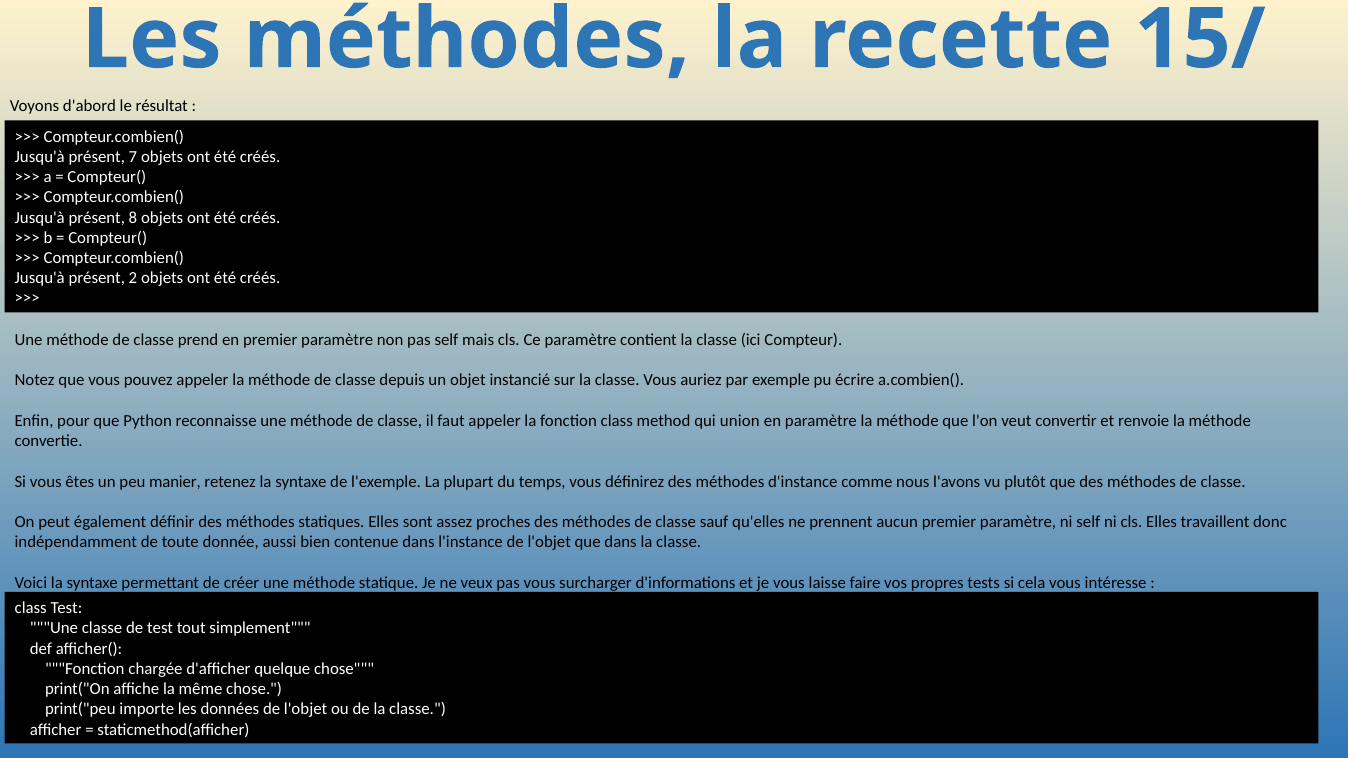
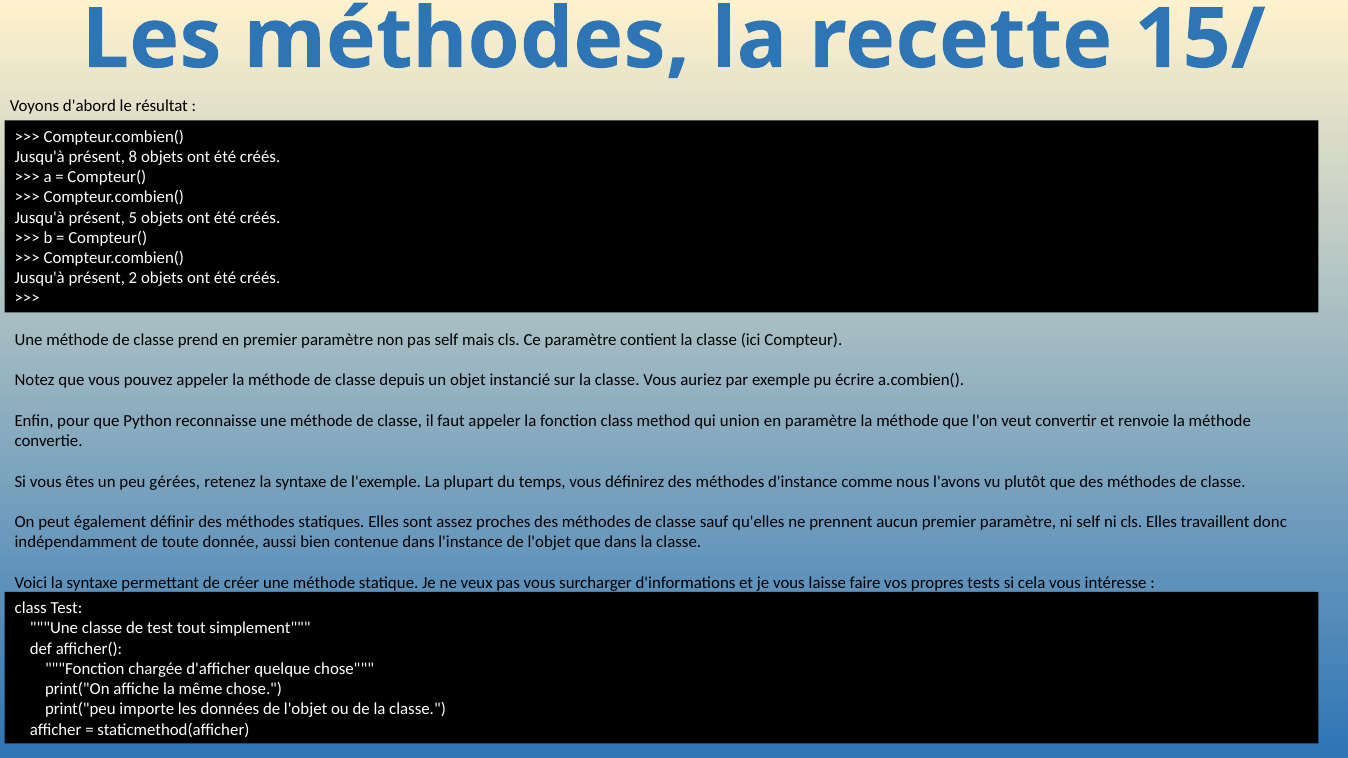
7: 7 -> 8
8: 8 -> 5
manier: manier -> gérées
